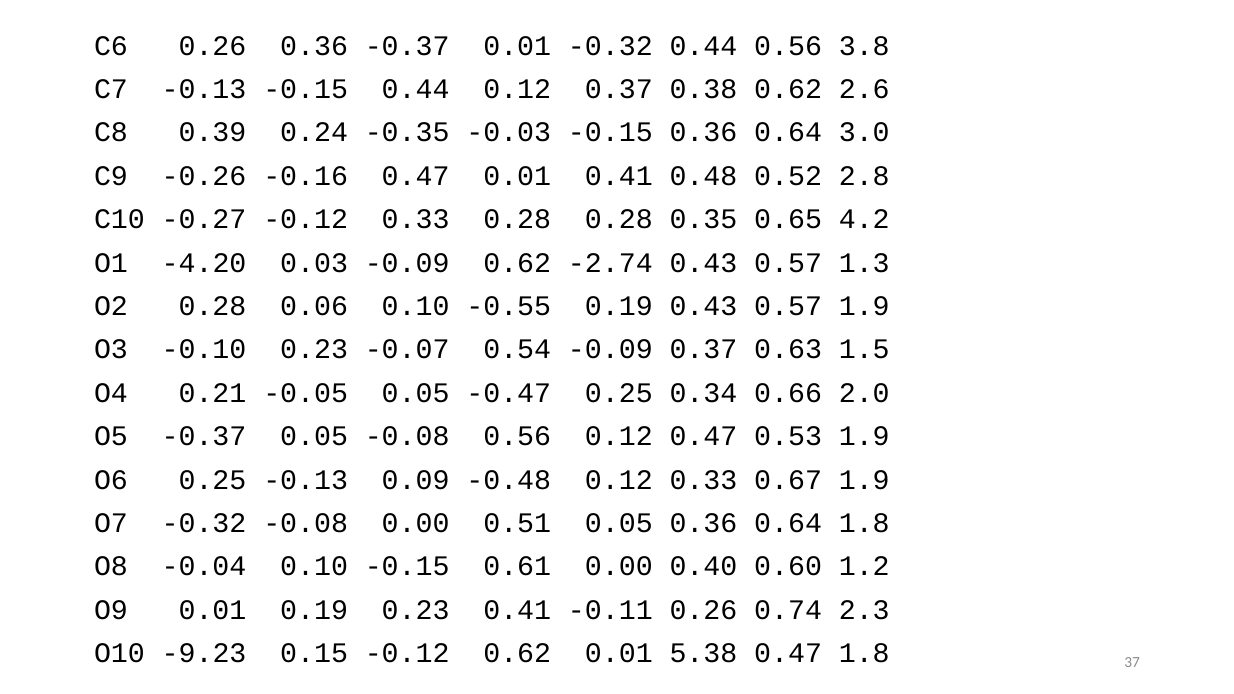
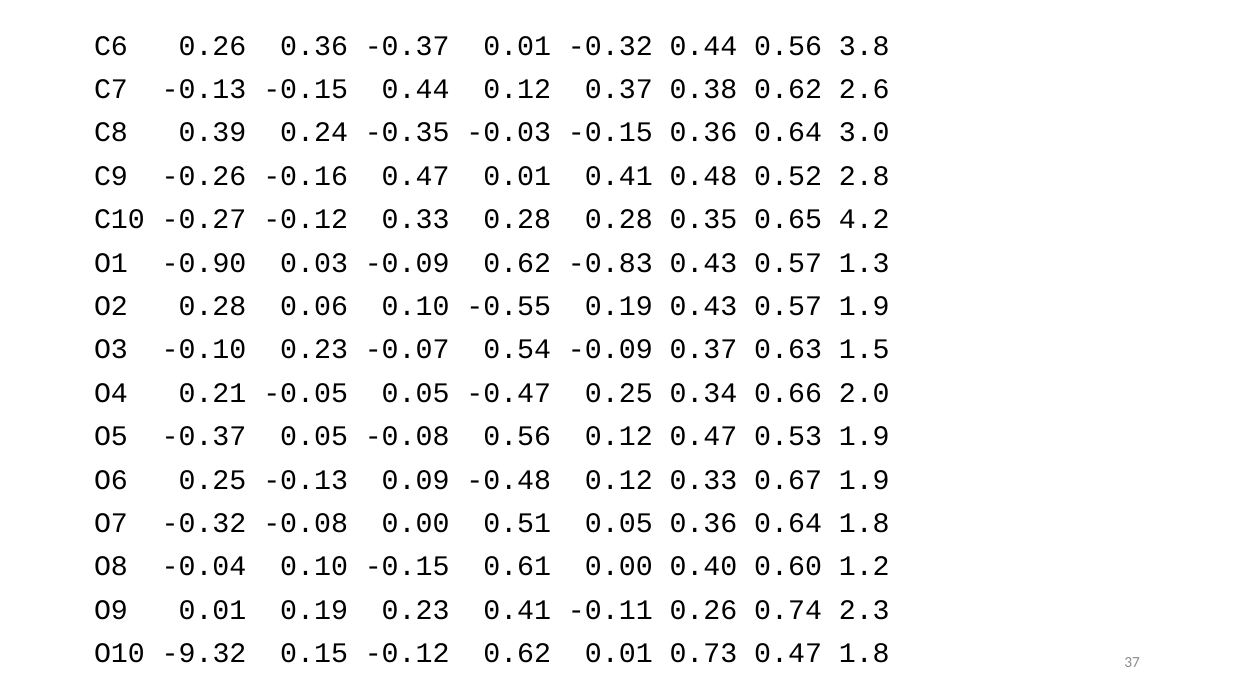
-4.20: -4.20 -> -0.90
-2.74: -2.74 -> -0.83
-9.23: -9.23 -> -9.32
5.38: 5.38 -> 0.73
